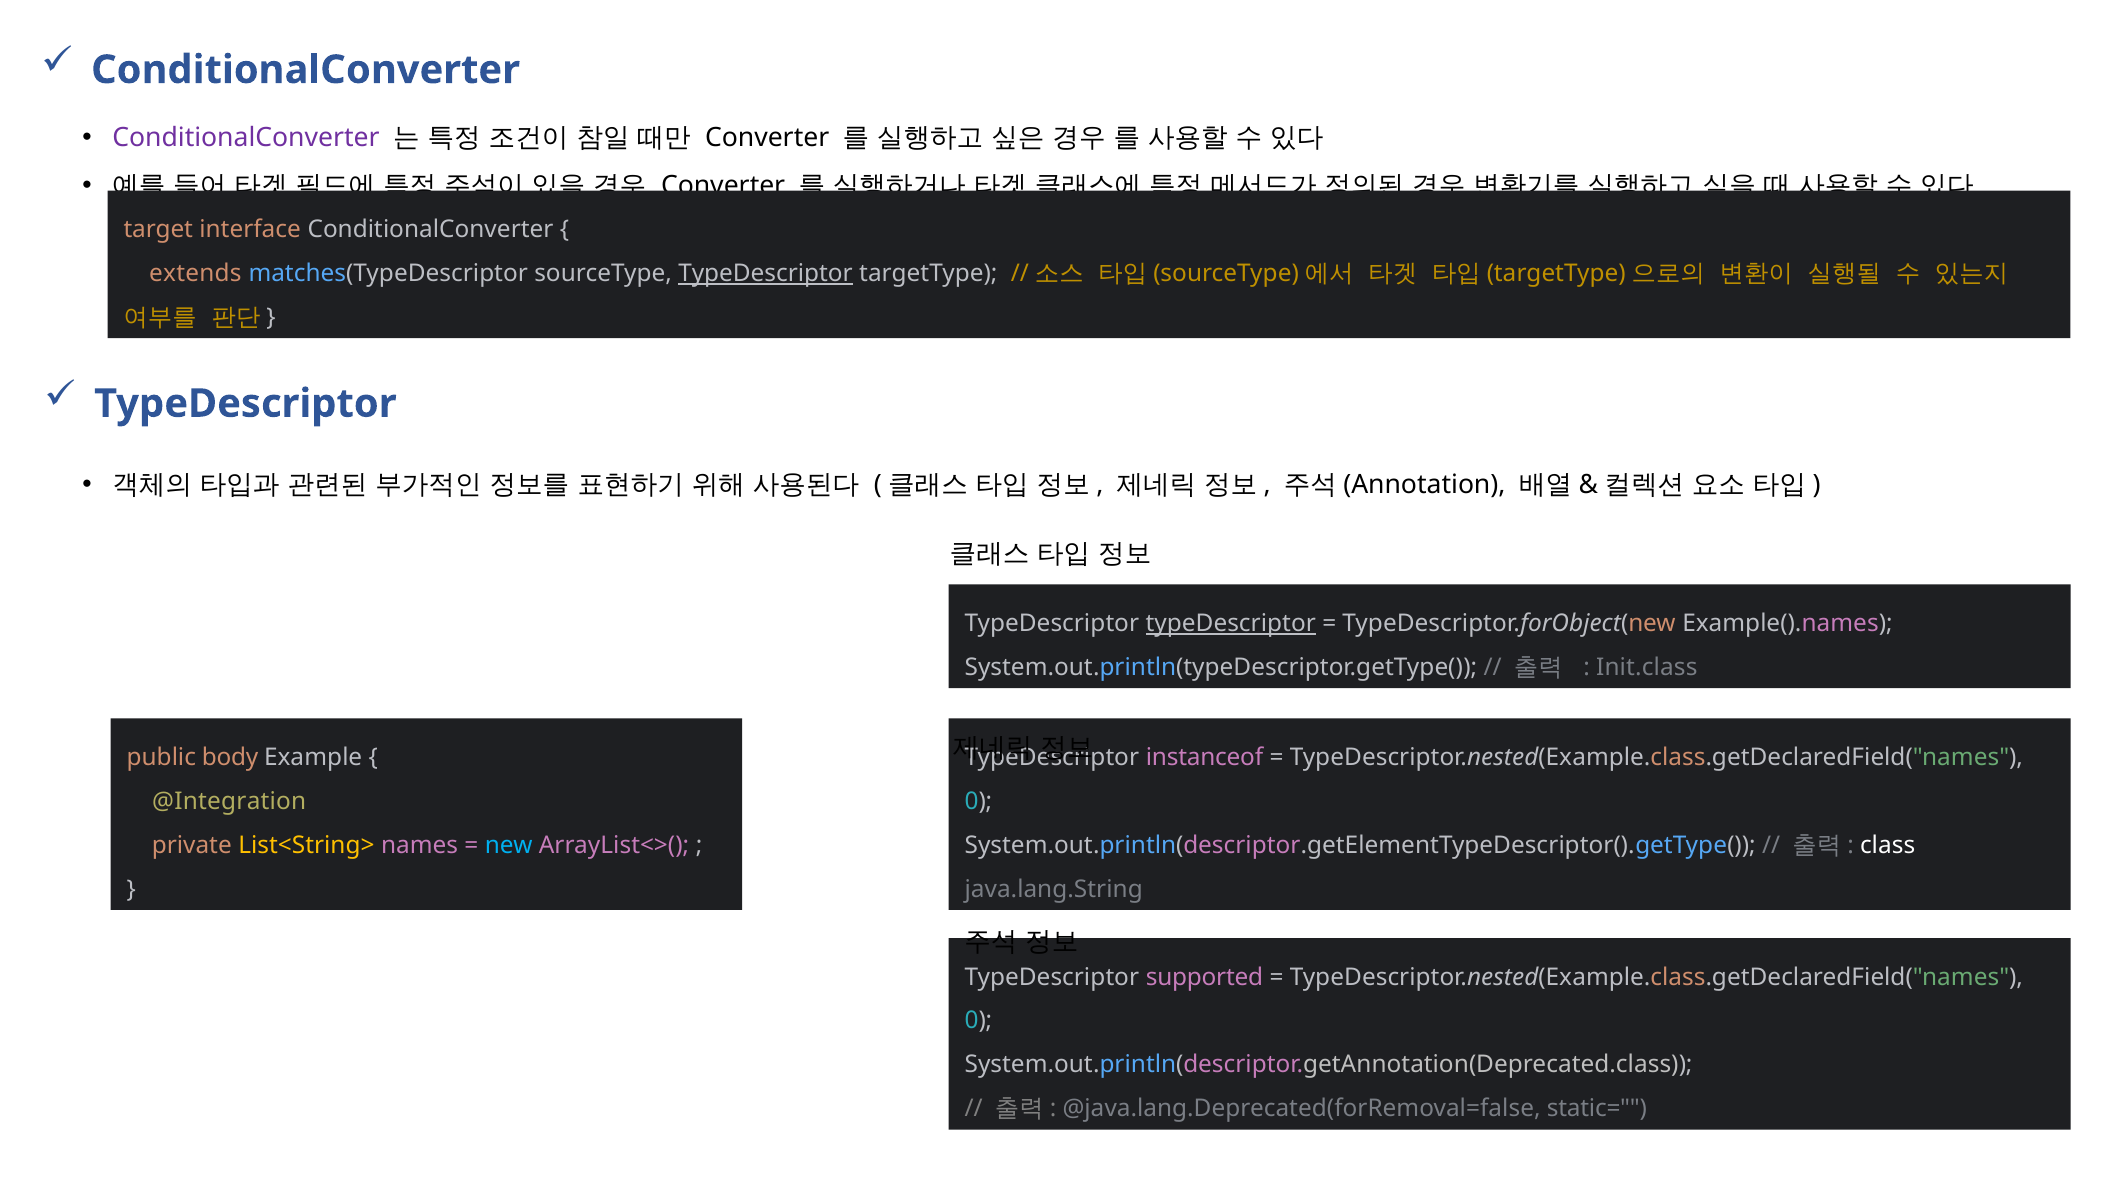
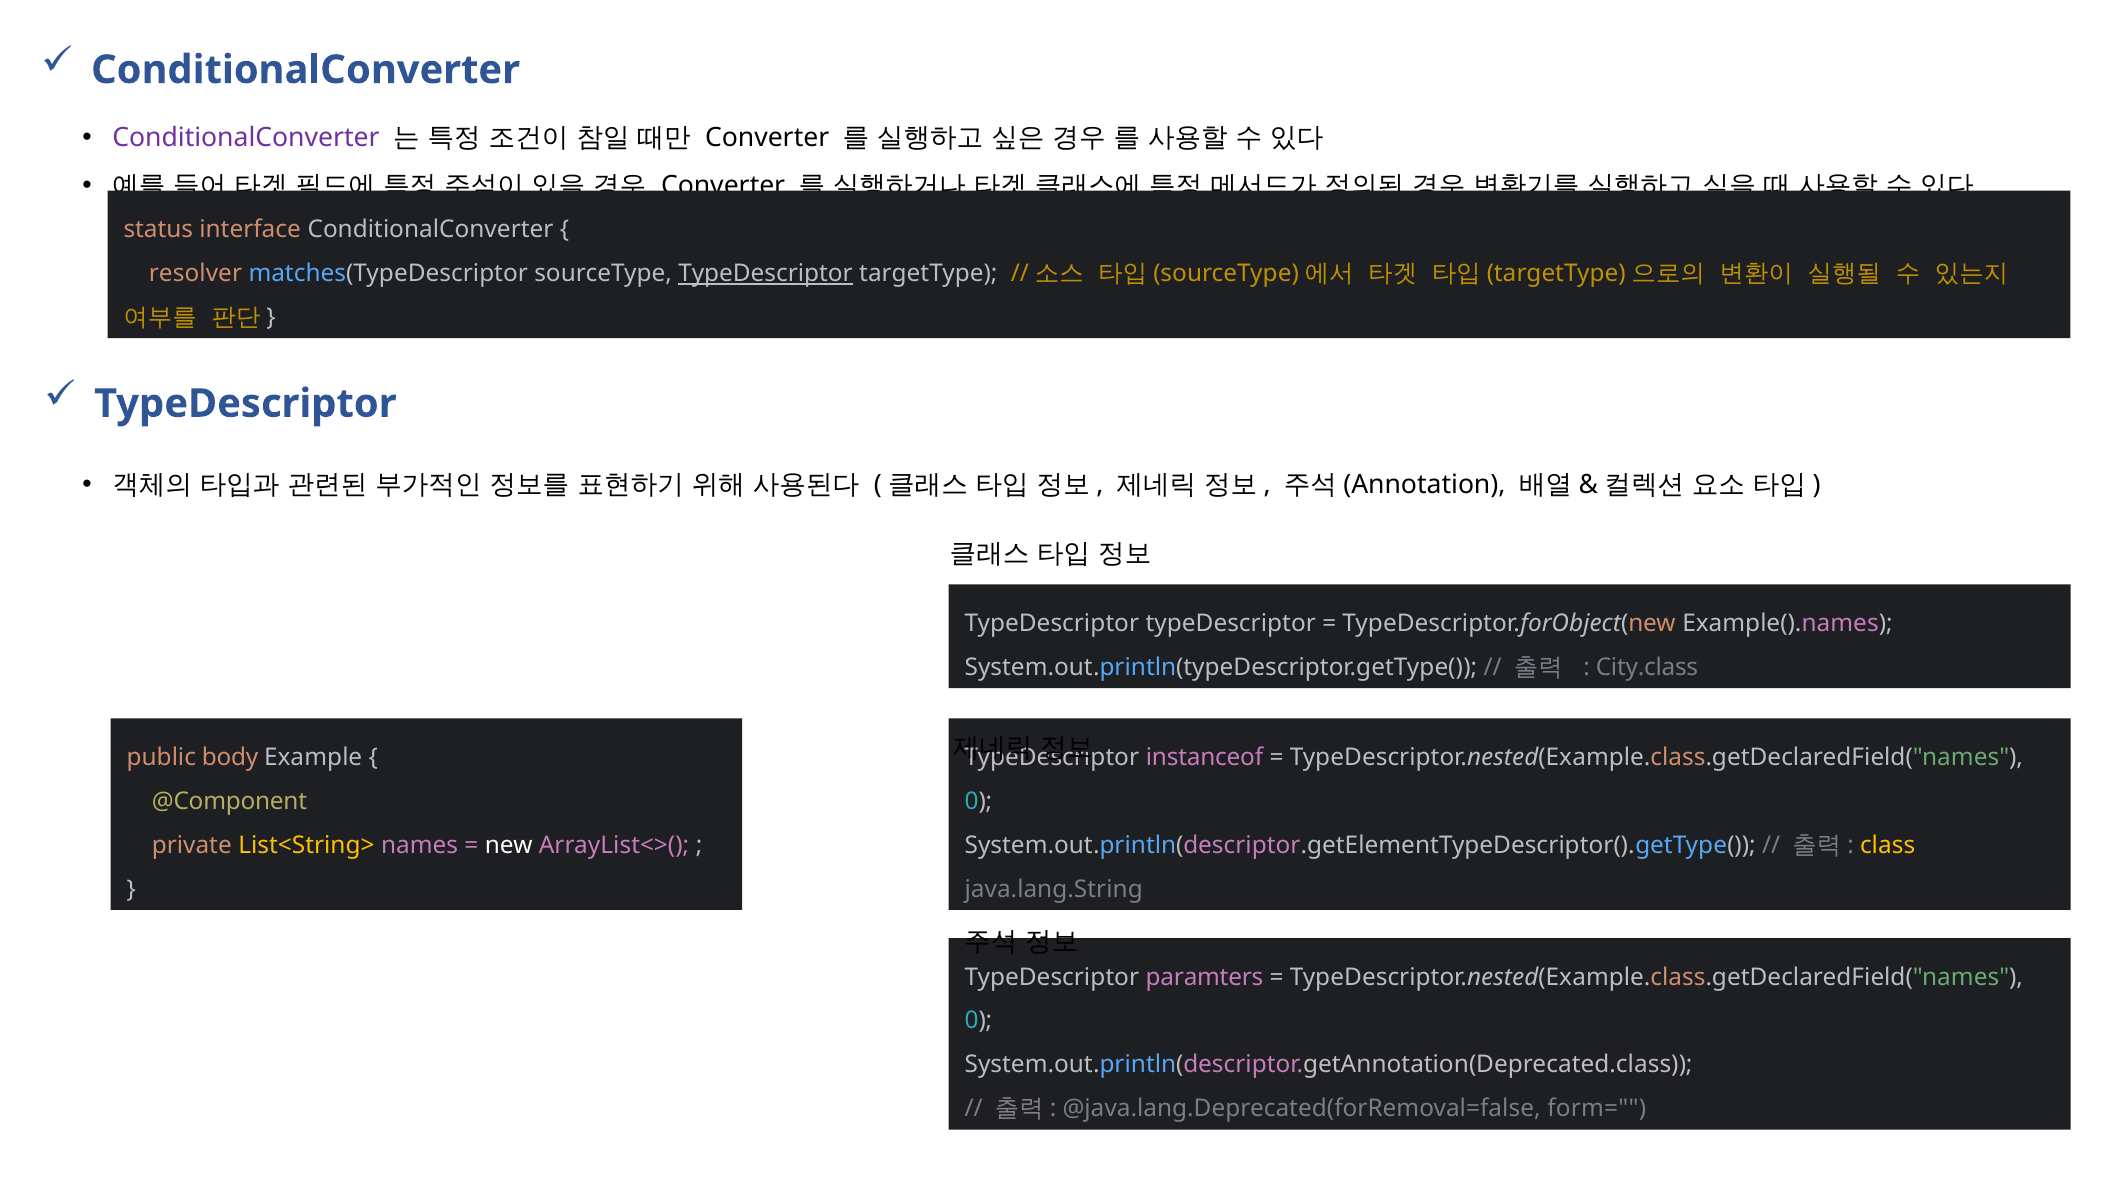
target: target -> status
extends: extends -> resolver
typeDescriptor at (1231, 623) underline: present -> none
Init.class: Init.class -> City.class
@Integration: @Integration -> @Component
new colour: light blue -> white
class colour: white -> yellow
supported: supported -> paramters
static=: static= -> form=
